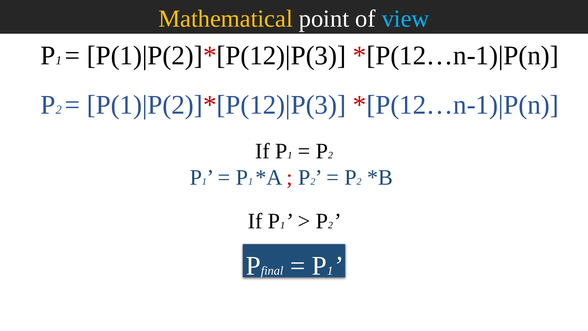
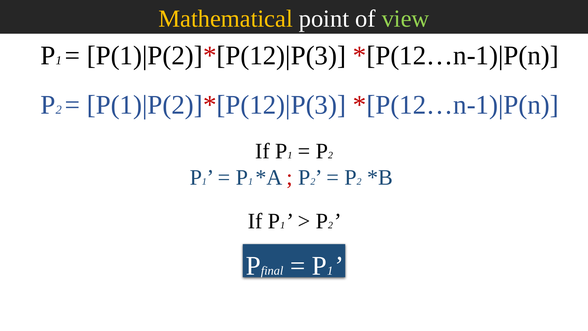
view colour: light blue -> light green
